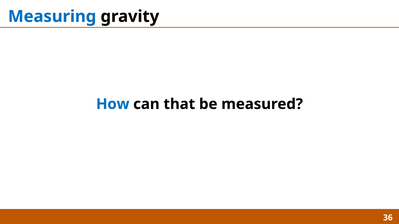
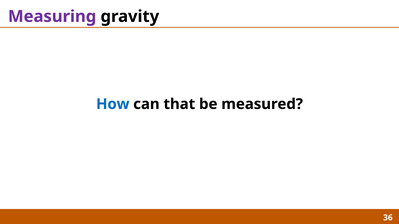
Measuring colour: blue -> purple
